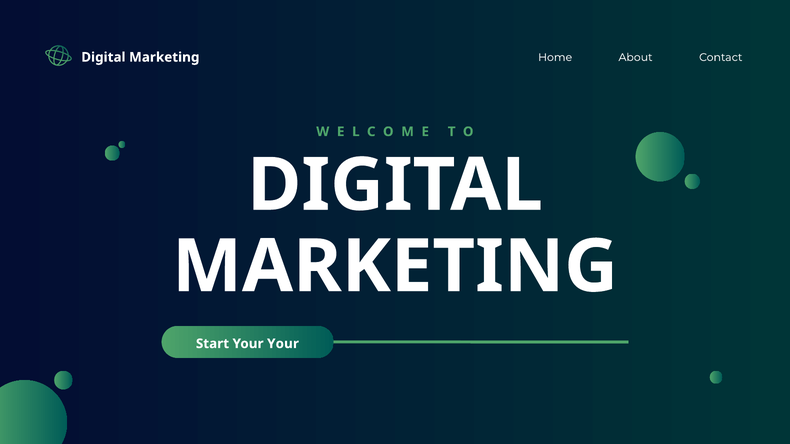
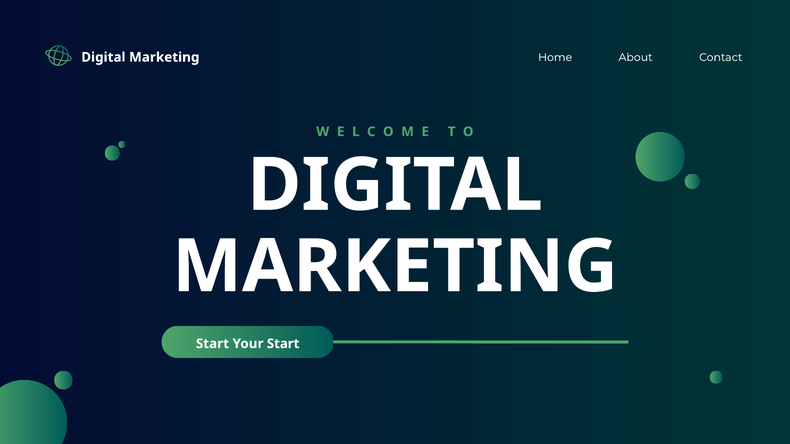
Your Your: Your -> Start
